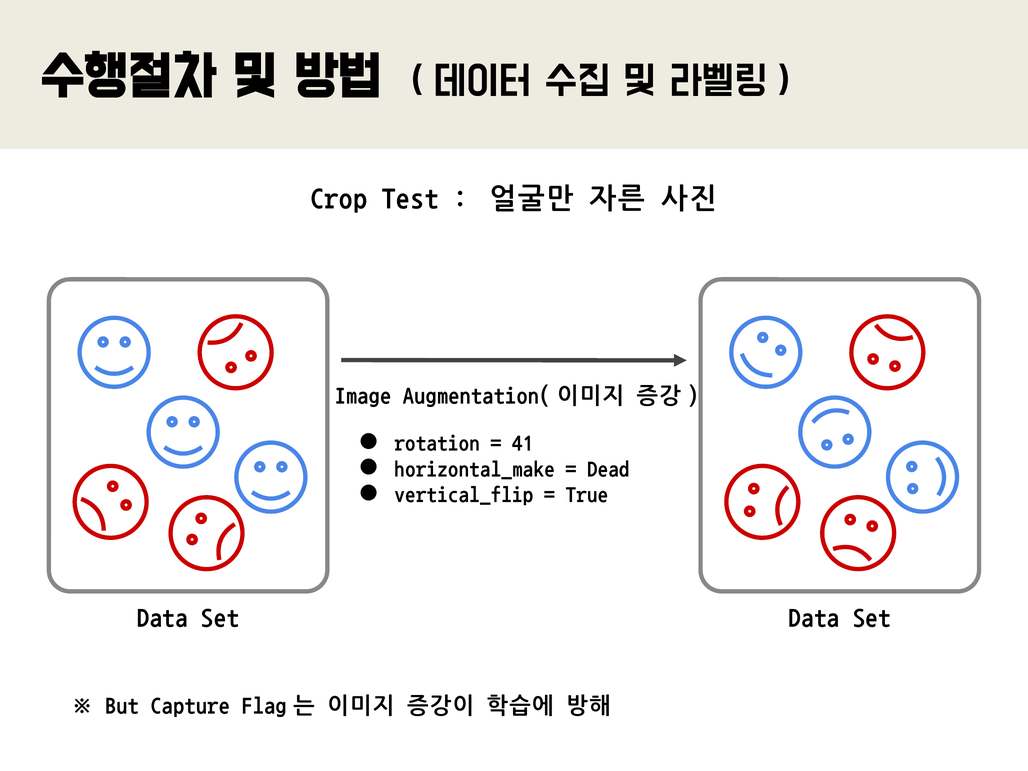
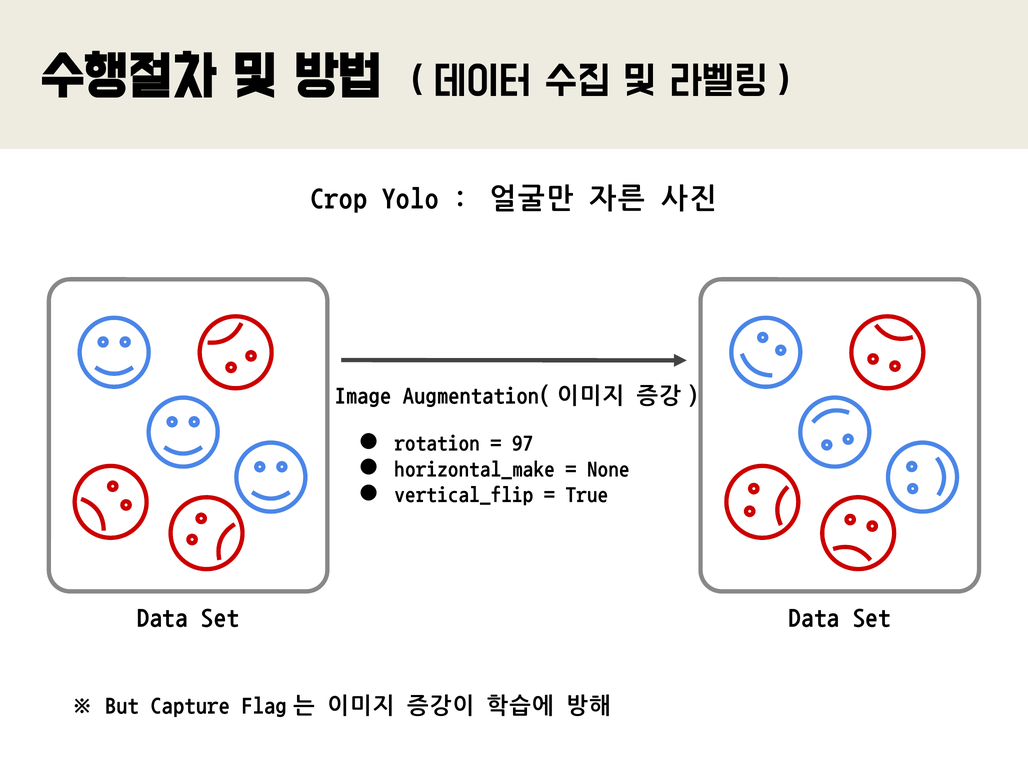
Test: Test -> Yolo
41: 41 -> 97
Dead: Dead -> None
